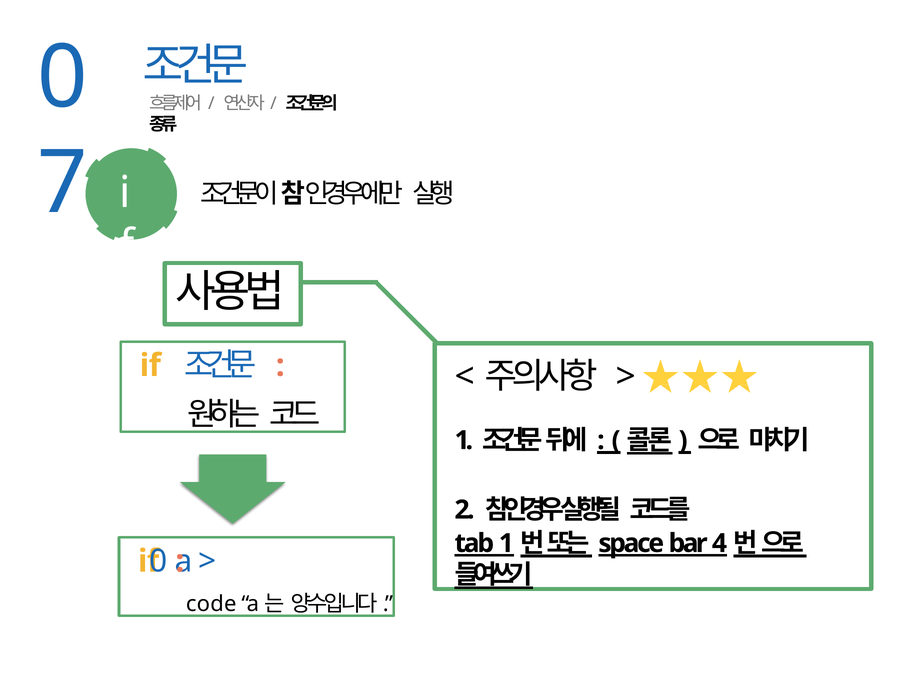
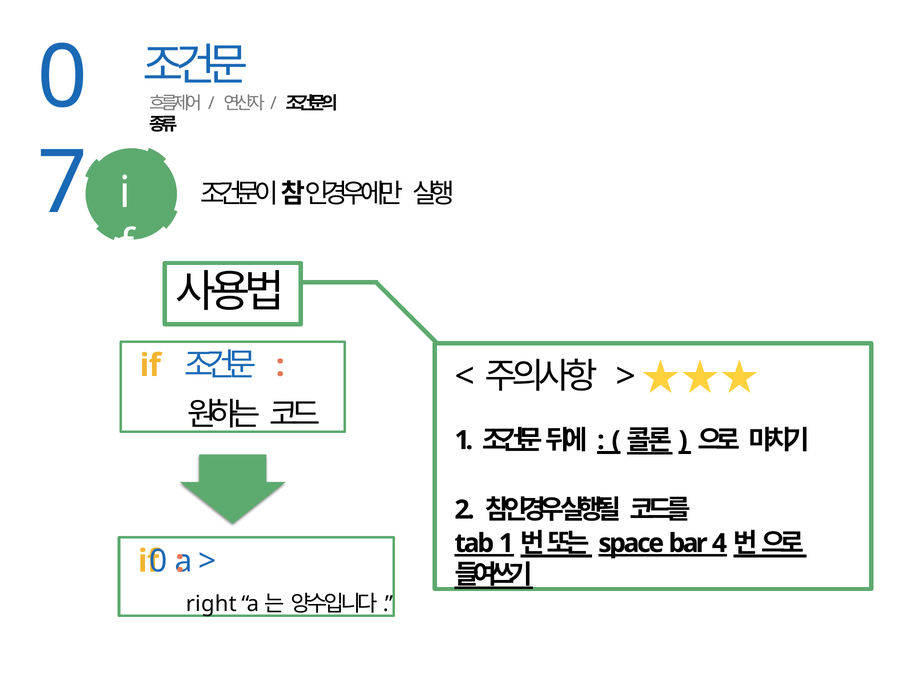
code: code -> right
